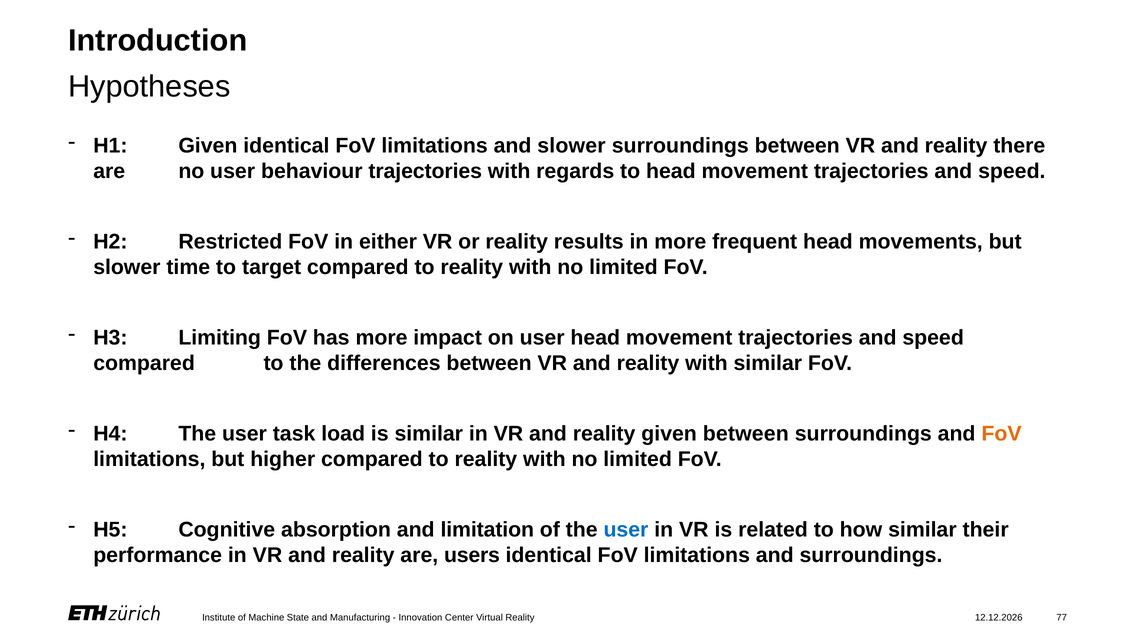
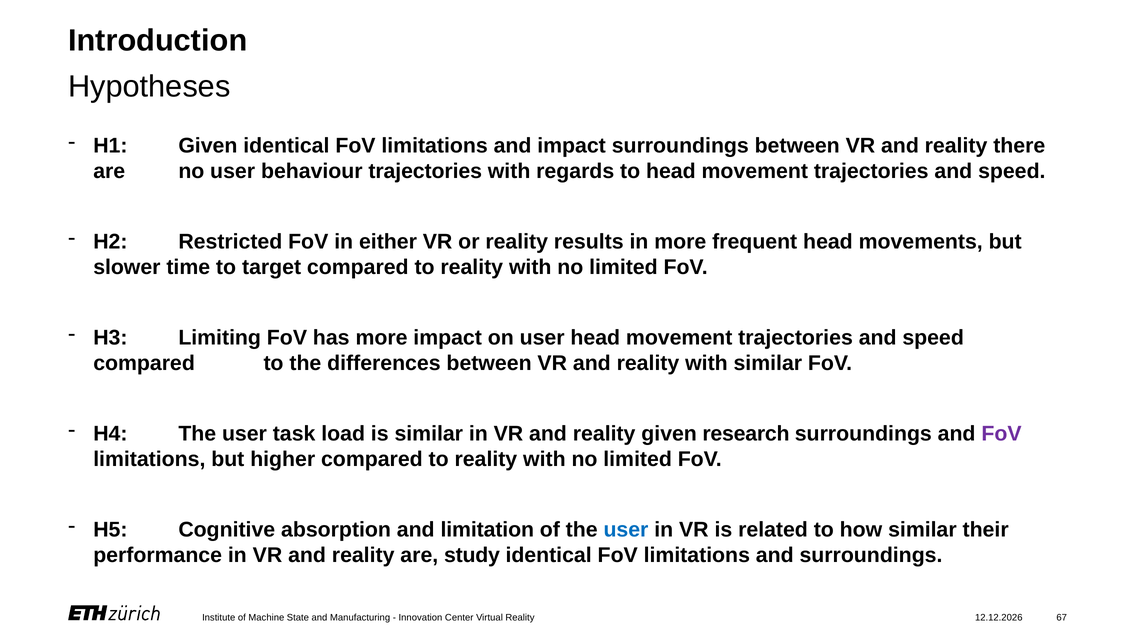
and slower: slower -> impact
given between: between -> research
FoV at (1002, 434) colour: orange -> purple
users: users -> study
77: 77 -> 67
